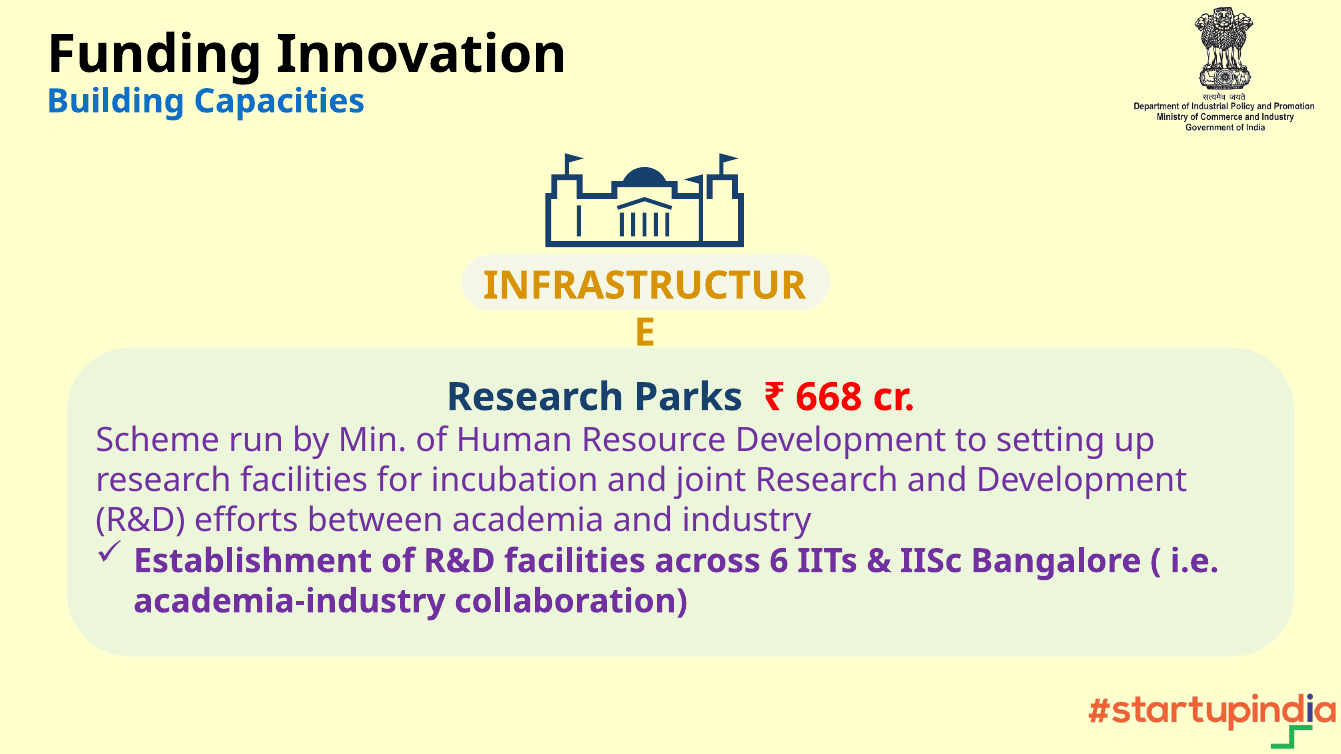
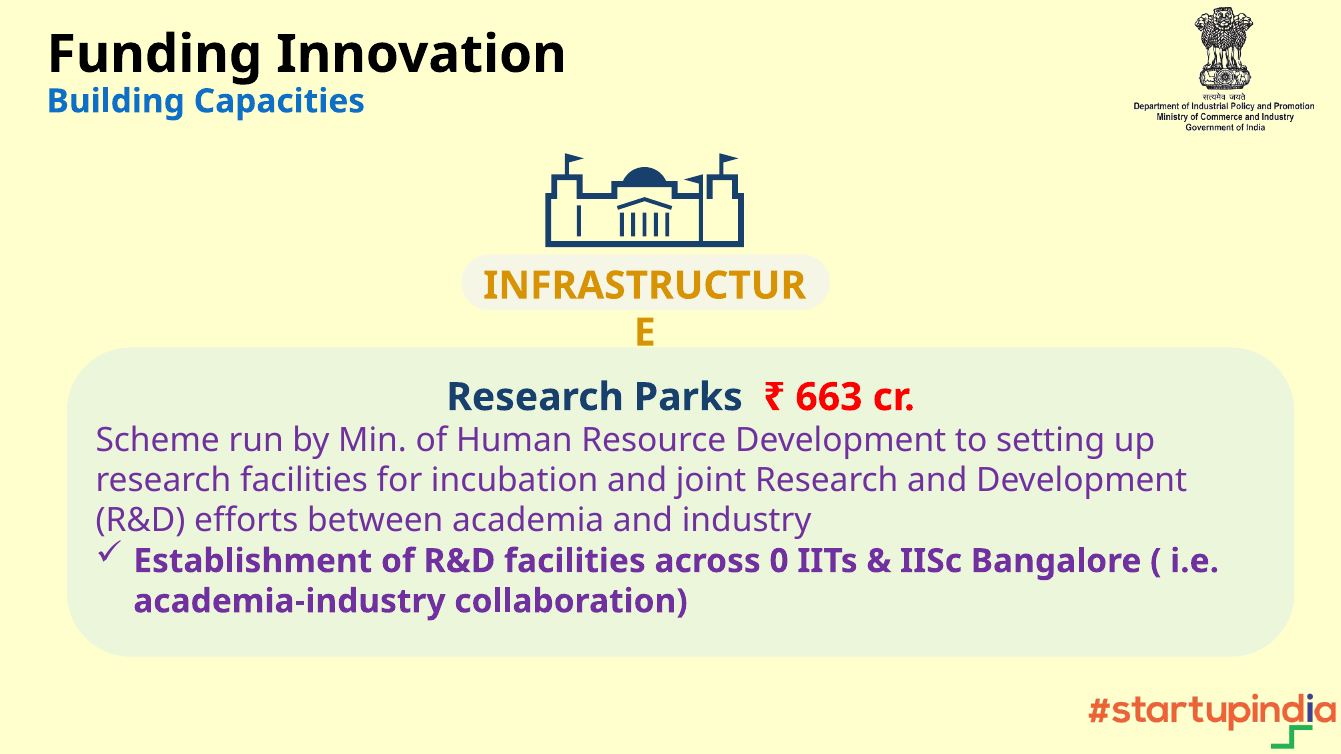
668: 668 -> 663
6: 6 -> 0
